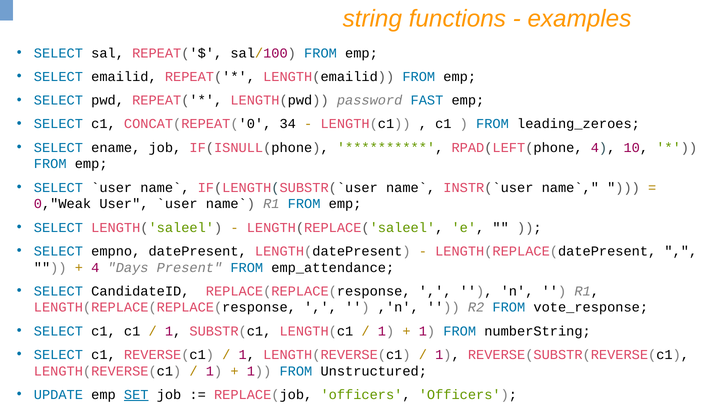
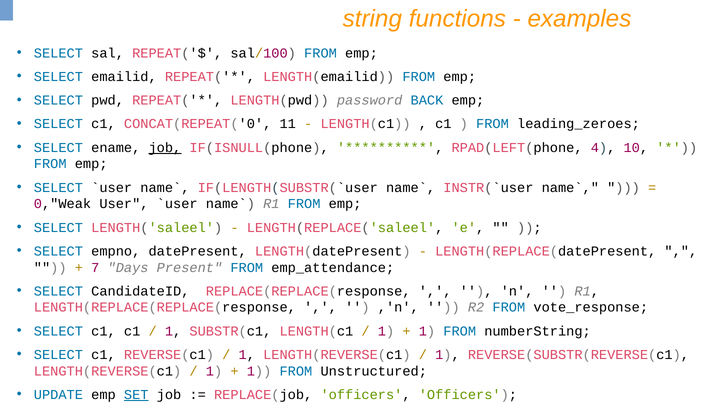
FAST: FAST -> BACK
34: 34 -> 11
job at (165, 148) underline: none -> present
4 at (95, 268): 4 -> 7
